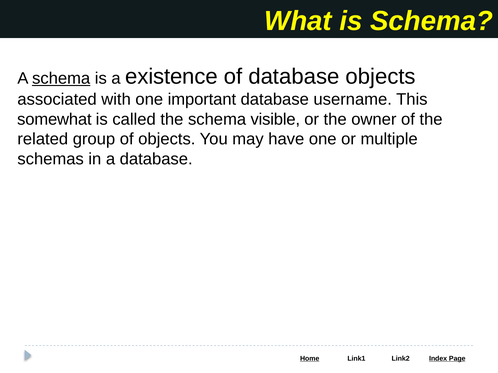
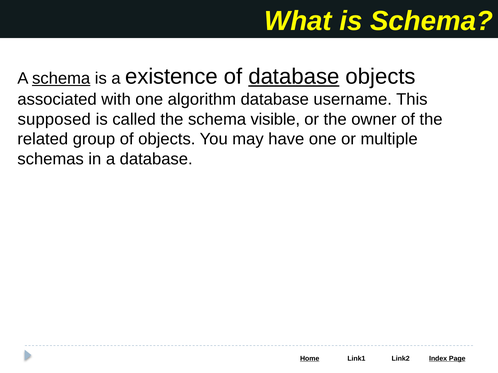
database at (294, 77) underline: none -> present
important: important -> algorithm
somewhat: somewhat -> supposed
